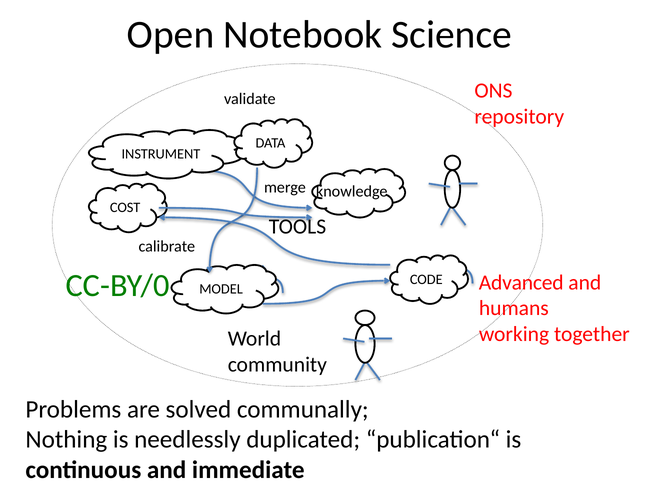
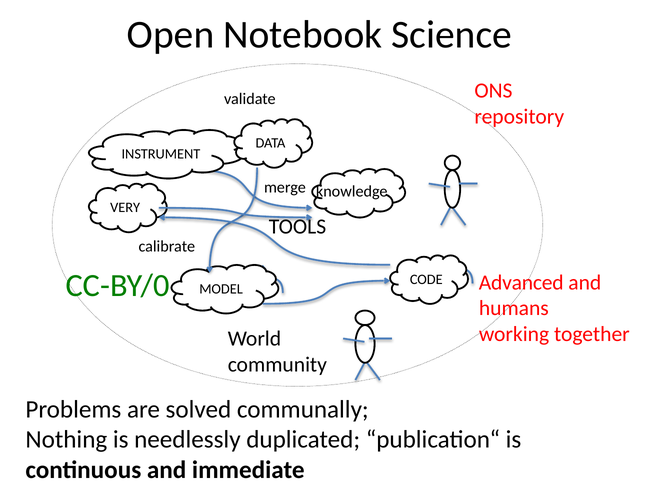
COST: COST -> VERY
